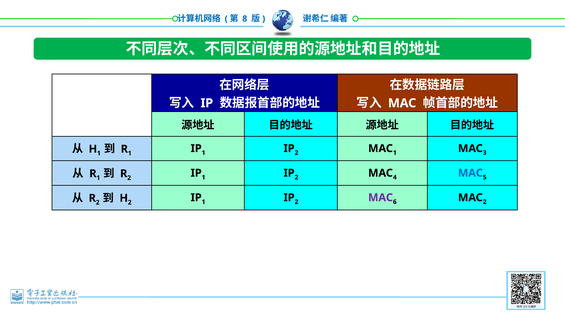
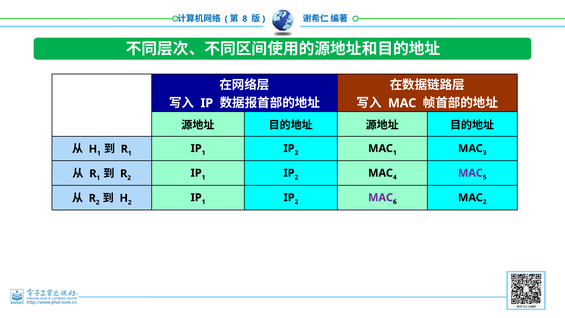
MAC at (470, 173) colour: blue -> purple
